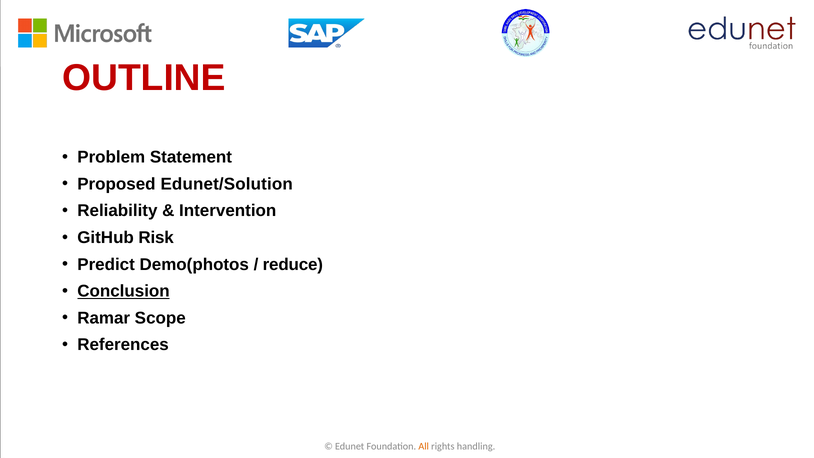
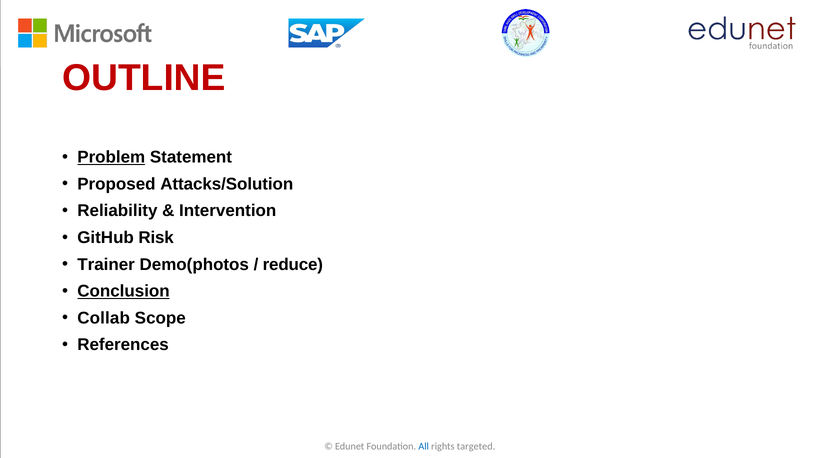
Problem underline: none -> present
Edunet/Solution: Edunet/Solution -> Attacks/Solution
Predict: Predict -> Trainer
Ramar: Ramar -> Collab
All colour: orange -> blue
handling: handling -> targeted
